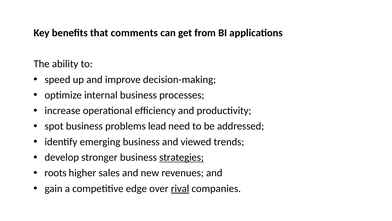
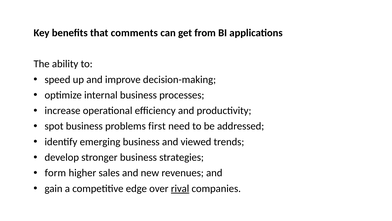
lead: lead -> first
strategies underline: present -> none
roots: roots -> form
